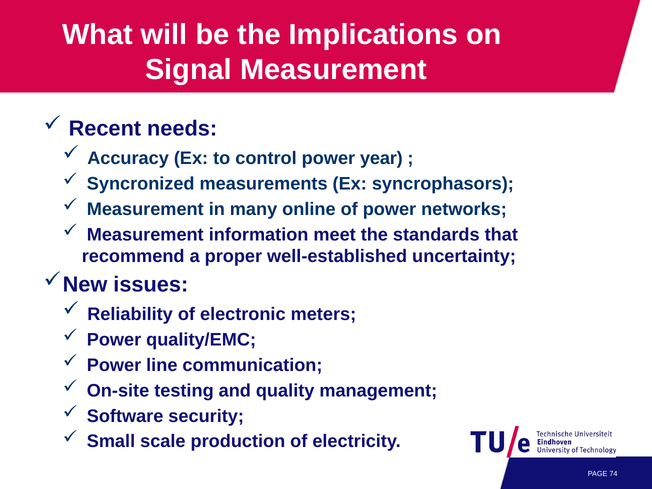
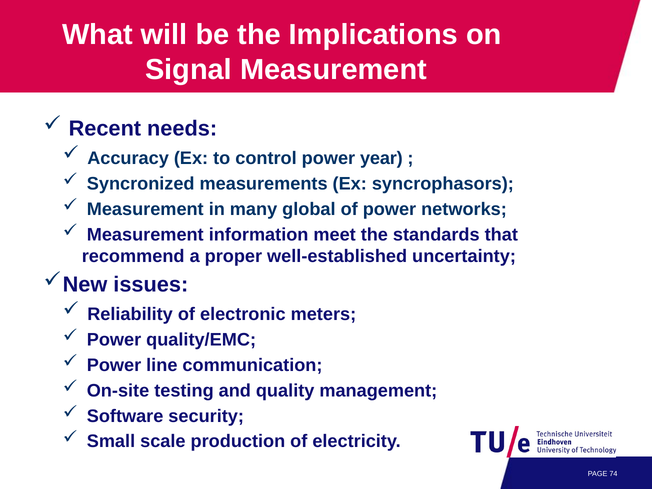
online: online -> global
